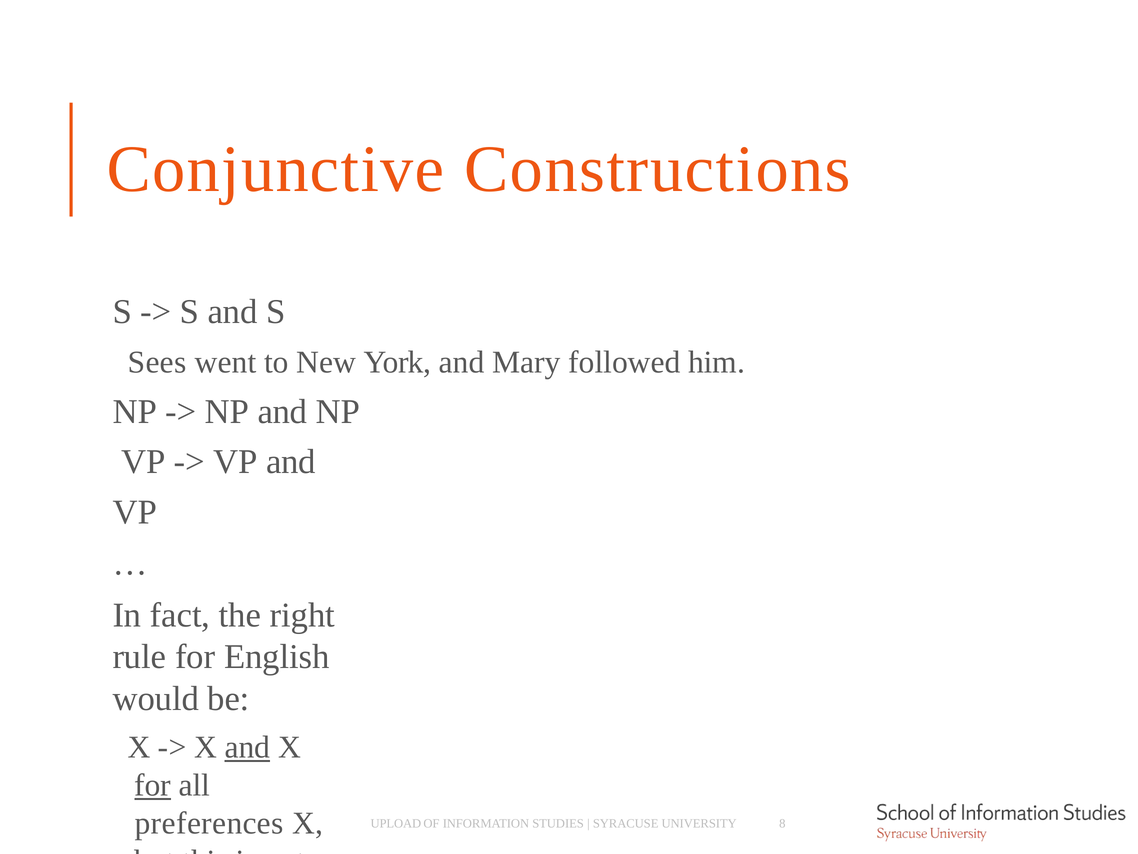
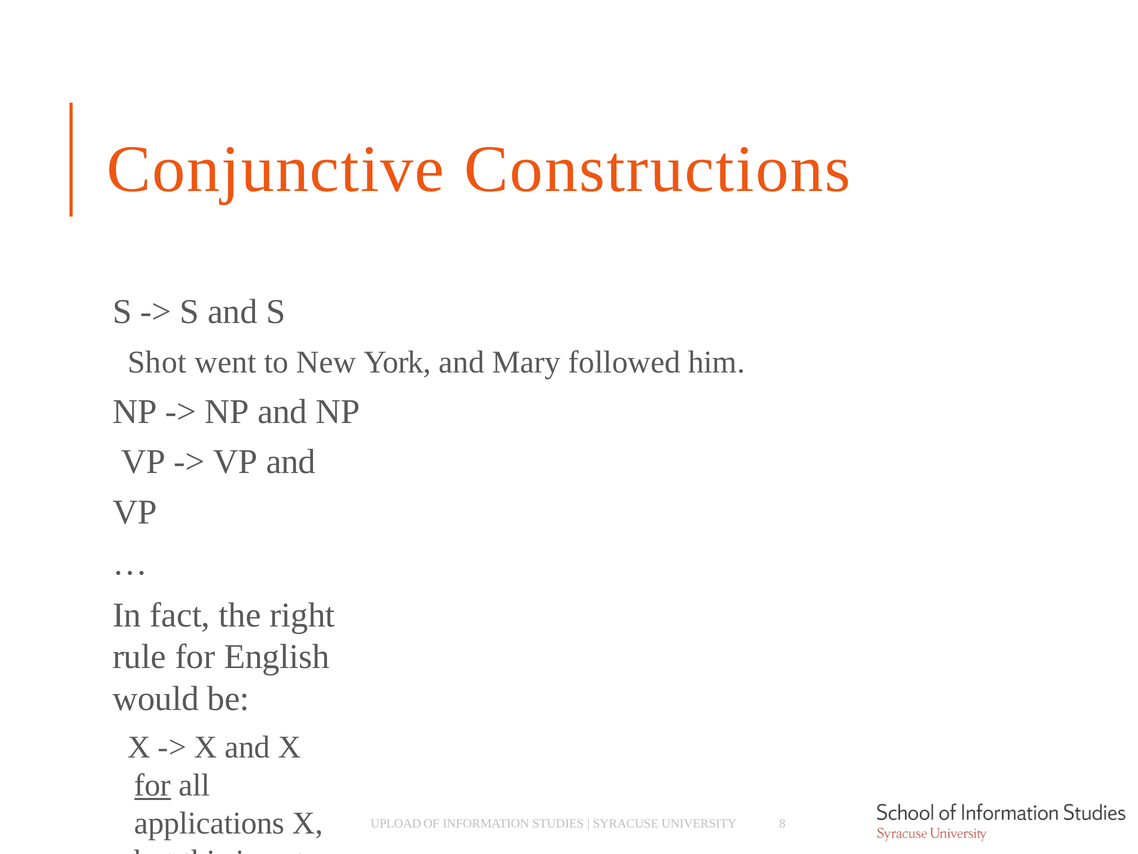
Sees: Sees -> Shot
and at (247, 747) underline: present -> none
preferences: preferences -> applications
